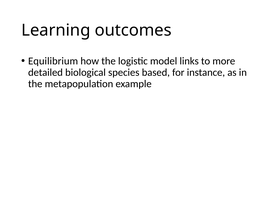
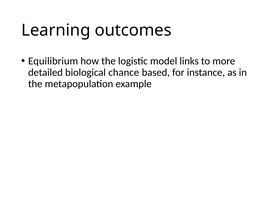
species: species -> chance
